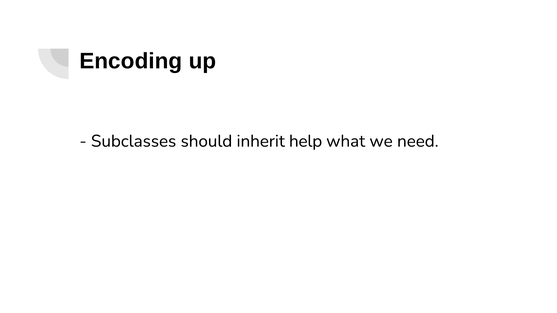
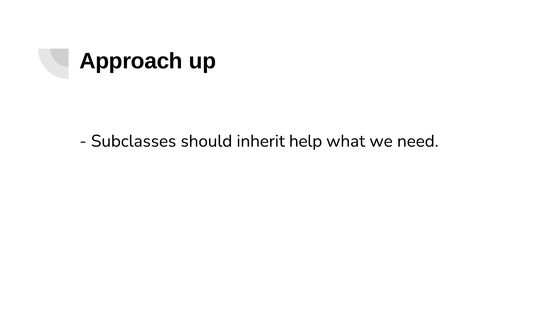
Encoding: Encoding -> Approach
